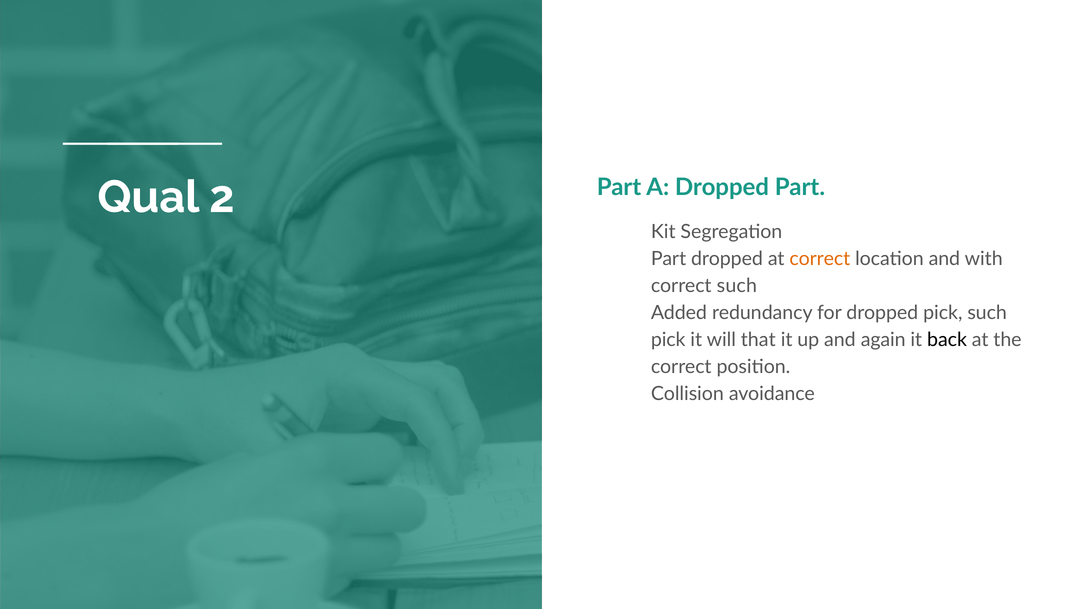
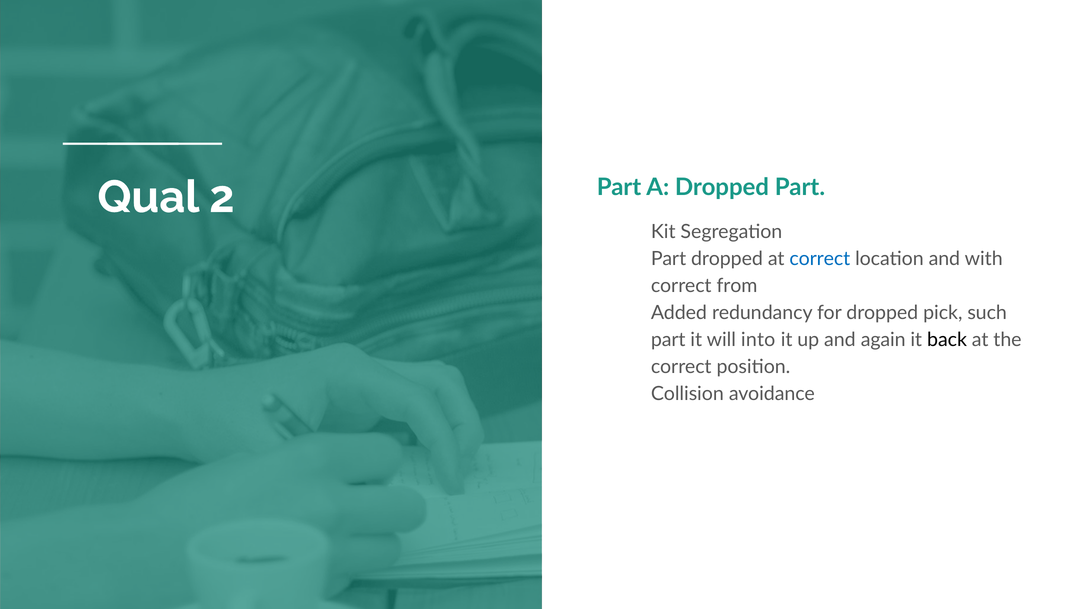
correct at (820, 259) colour: orange -> blue
correct such: such -> from
pick at (668, 340): pick -> part
that: that -> into
